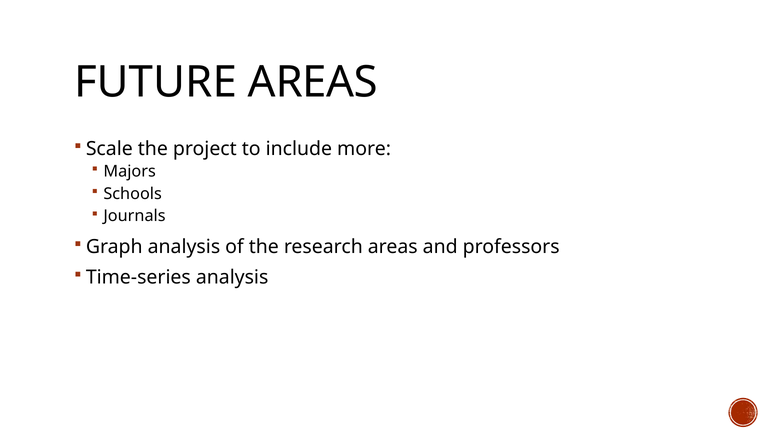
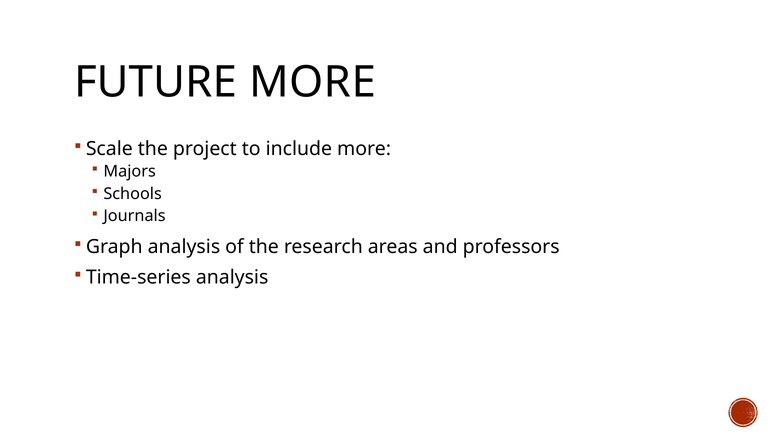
FUTURE AREAS: AREAS -> MORE
